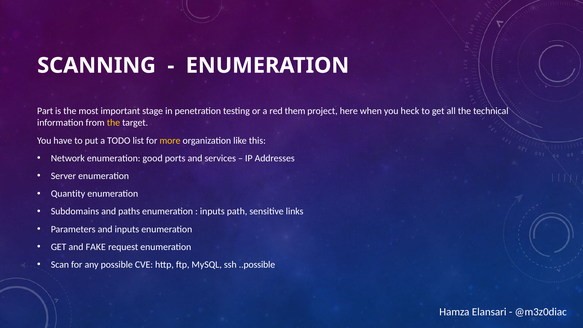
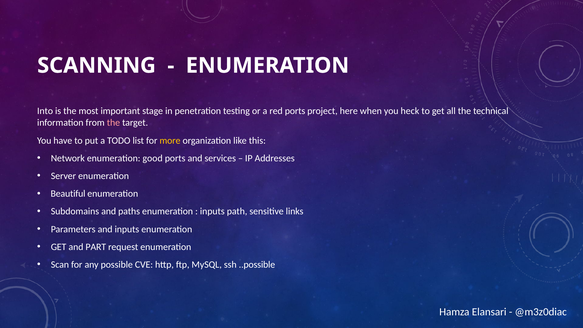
Part: Part -> Into
red them: them -> ports
the at (113, 123) colour: yellow -> pink
Quantity: Quantity -> Beautiful
FAKE: FAKE -> PART
